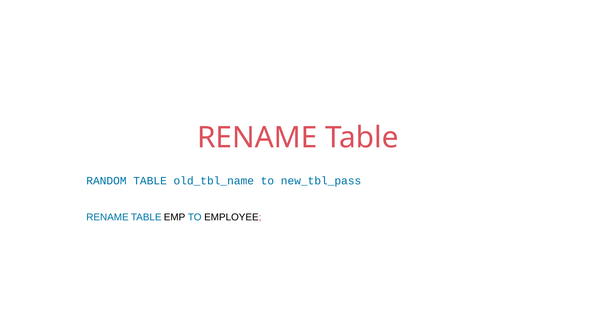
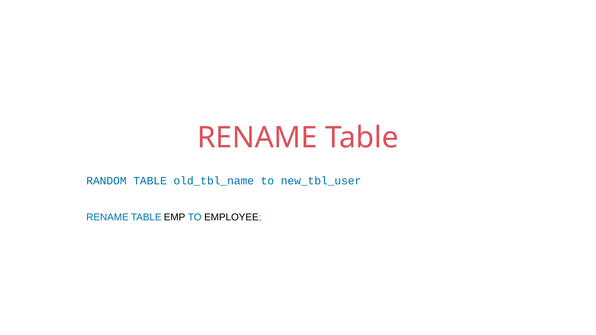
new_tbl_pass: new_tbl_pass -> new_tbl_user
